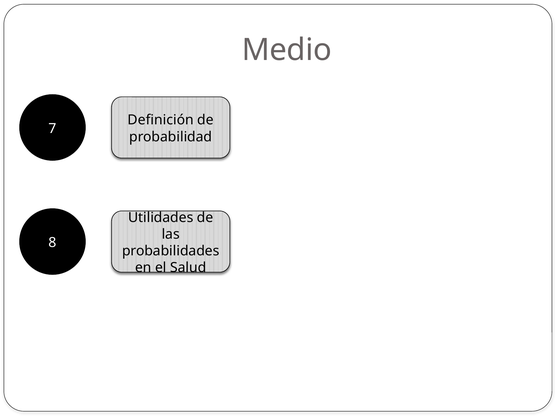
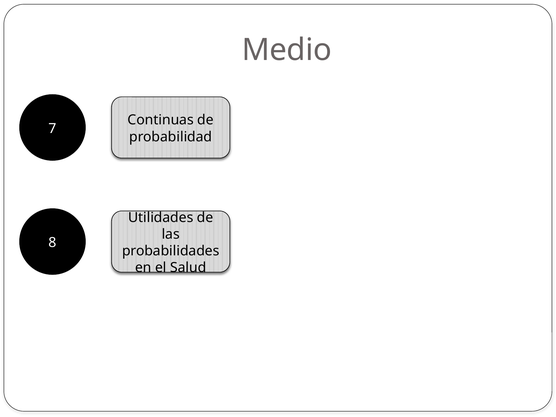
Definición: Definición -> Continuas
